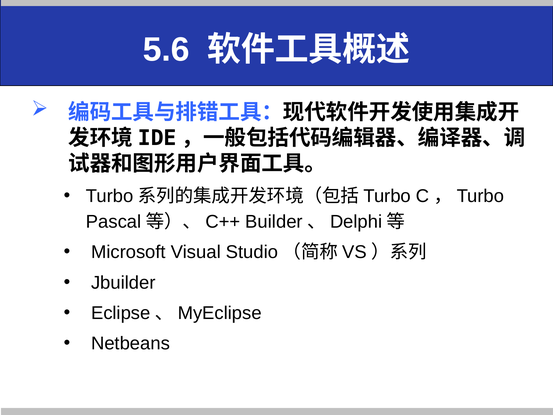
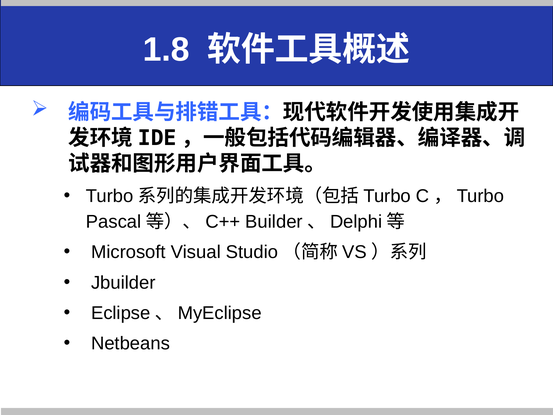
5.6: 5.6 -> 1.8
